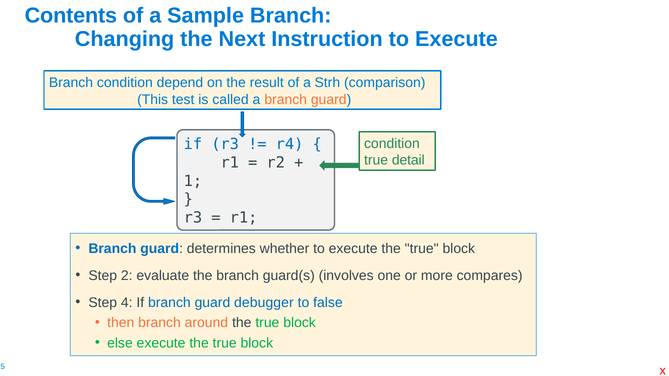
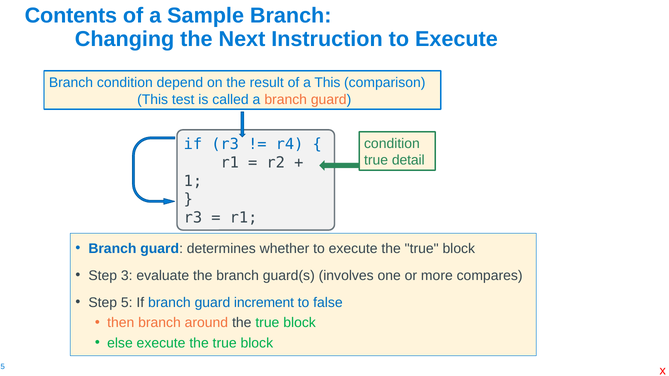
a Strh: Strh -> This
2: 2 -> 3
4: 4 -> 5
debugger: debugger -> increment
